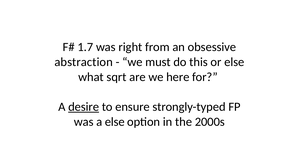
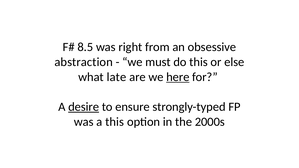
1.7: 1.7 -> 8.5
sqrt: sqrt -> late
here underline: none -> present
a else: else -> this
